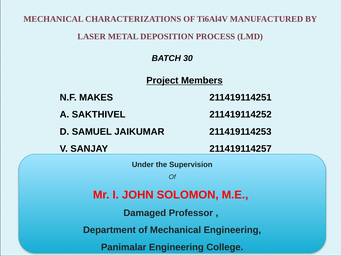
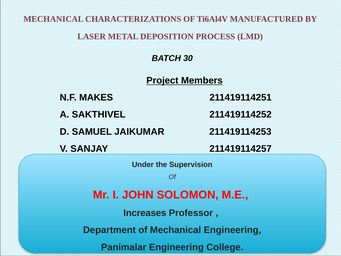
Damaged: Damaged -> Increases
